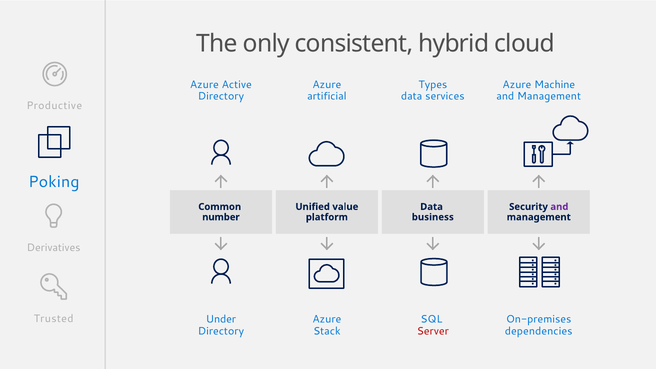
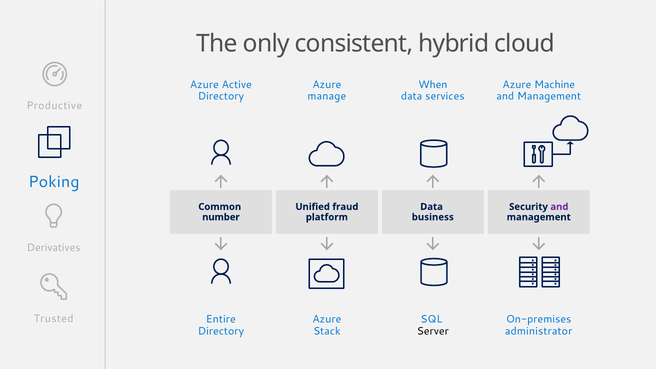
Types: Types -> When
artificial: artificial -> manage
value: value -> fraud
Under: Under -> Entire
Server colour: red -> black
dependencies: dependencies -> administrator
